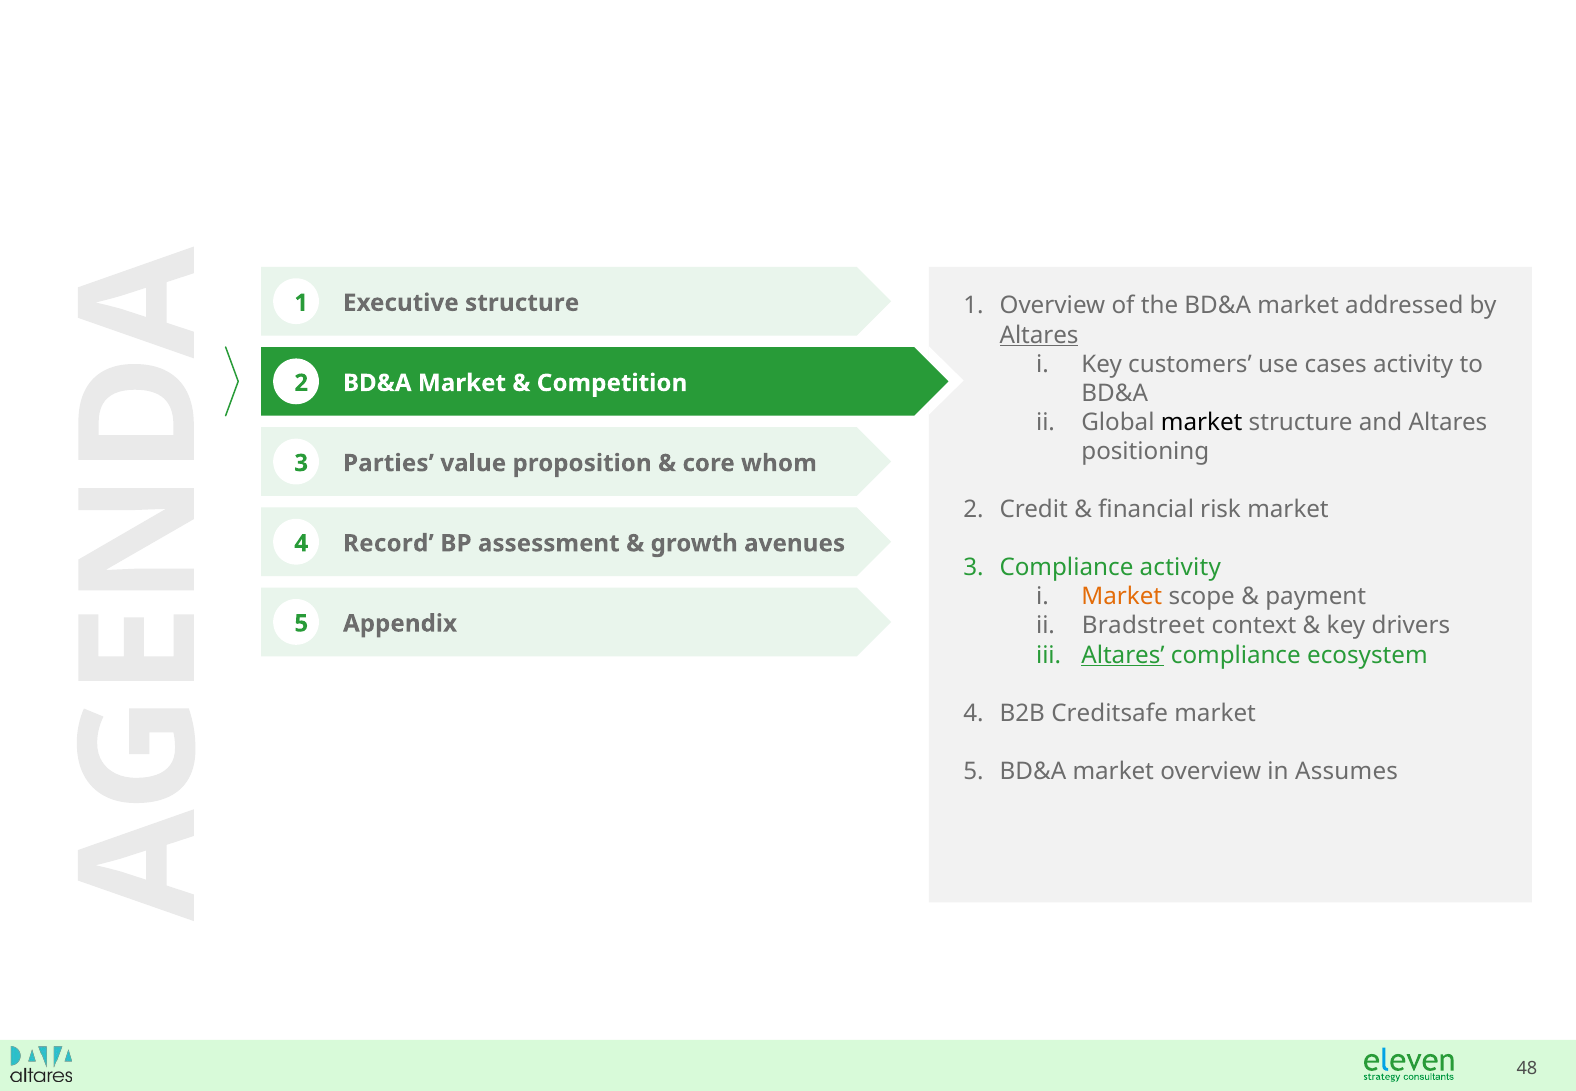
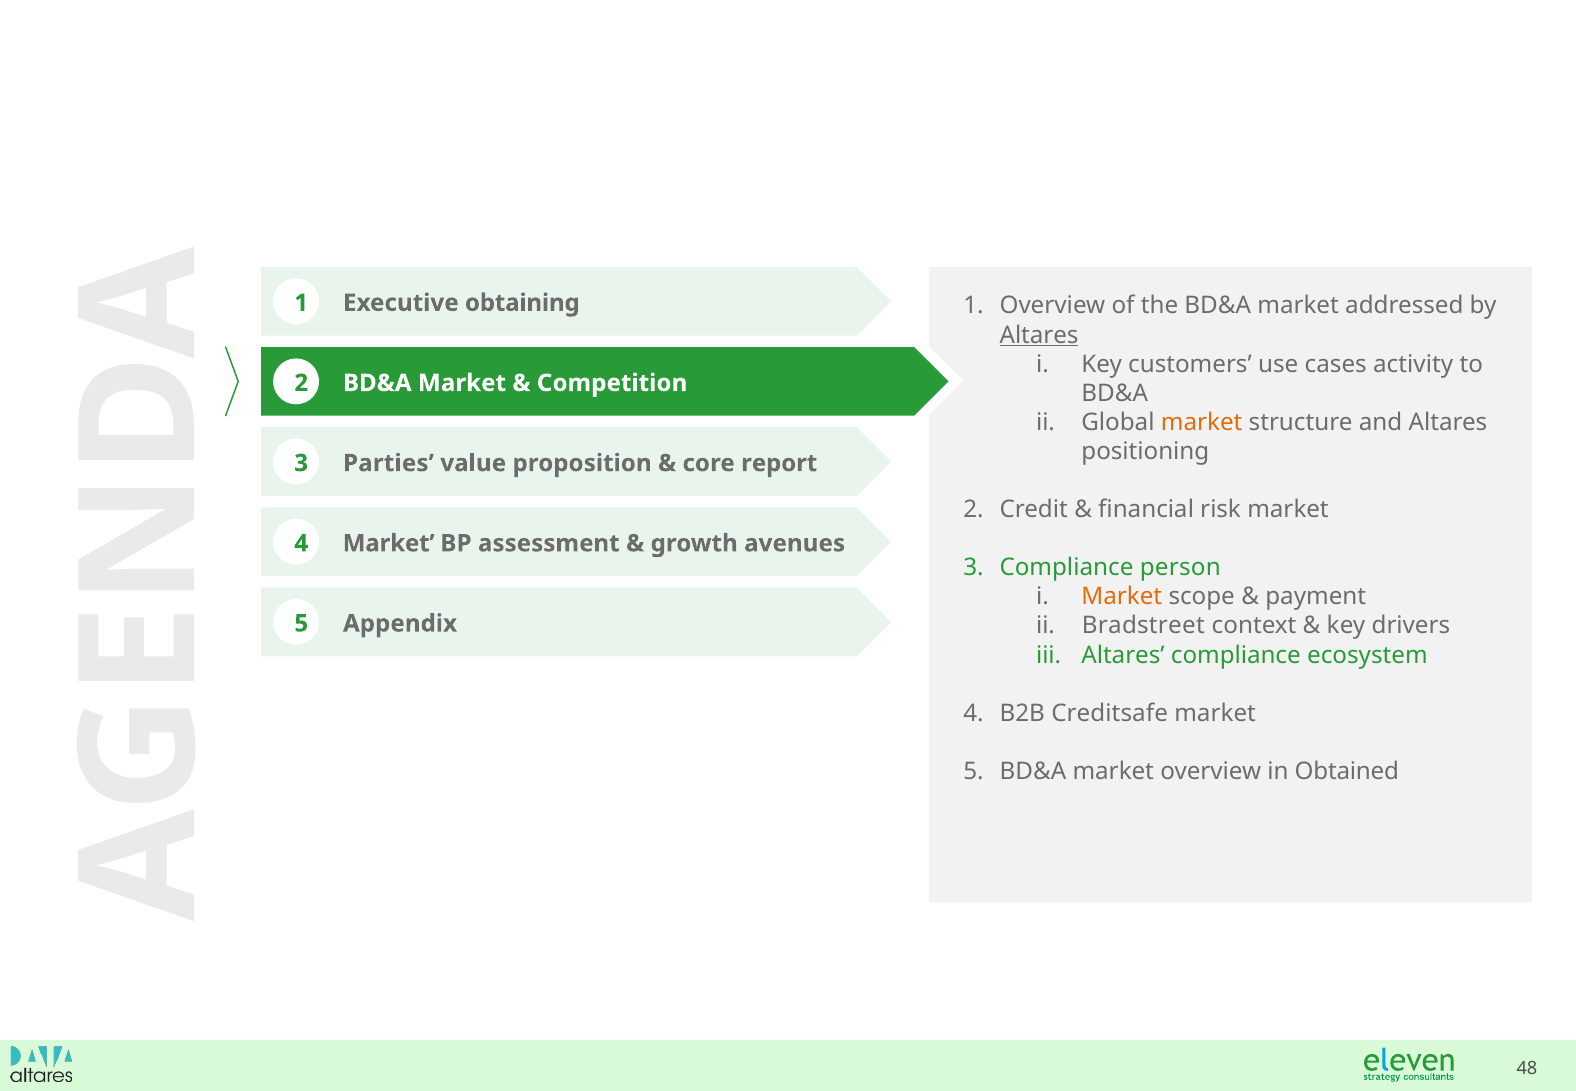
Executive structure: structure -> obtaining
market at (1202, 422) colour: black -> orange
whom: whom -> report
Record at (388, 543): Record -> Market
Compliance activity: activity -> person
Altares at (1123, 655) underline: present -> none
Assumes: Assumes -> Obtained
